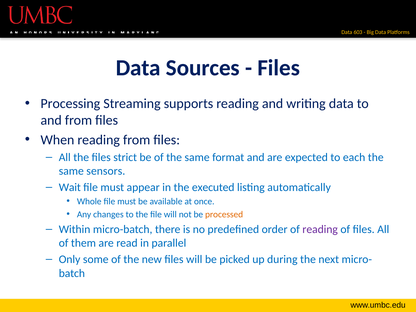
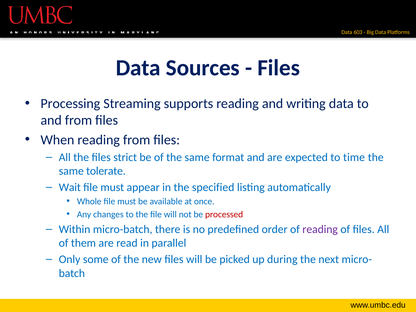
each: each -> time
sensors: sensors -> tolerate
executed: executed -> specified
processed colour: orange -> red
